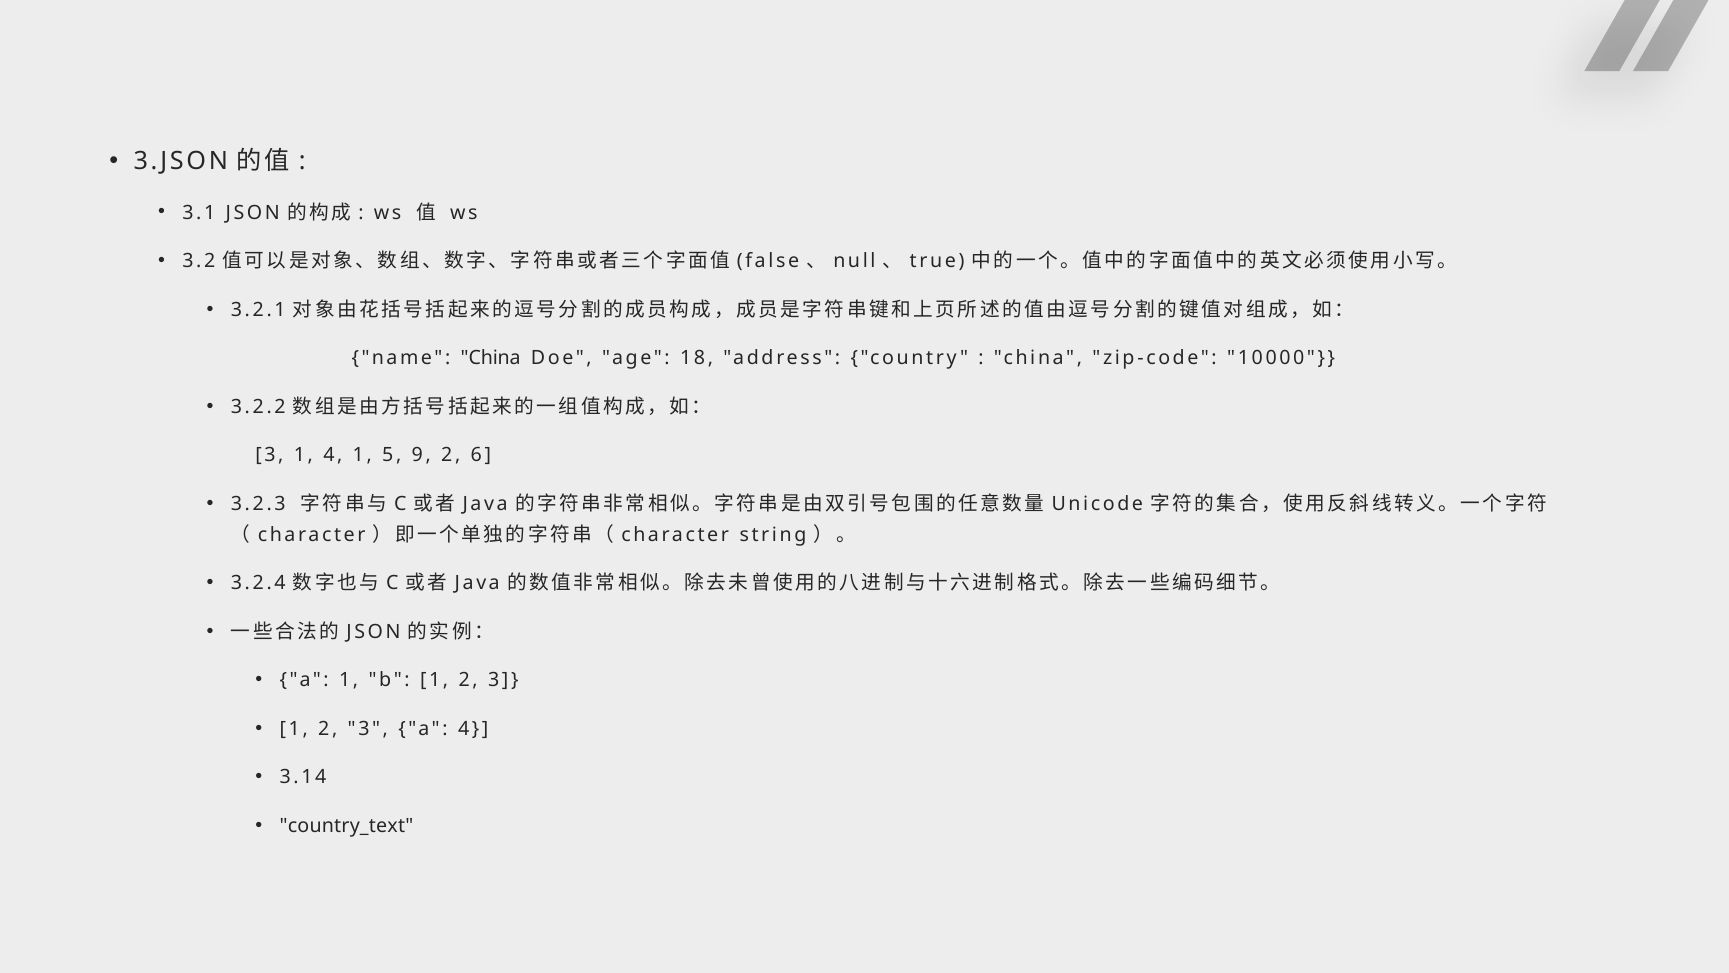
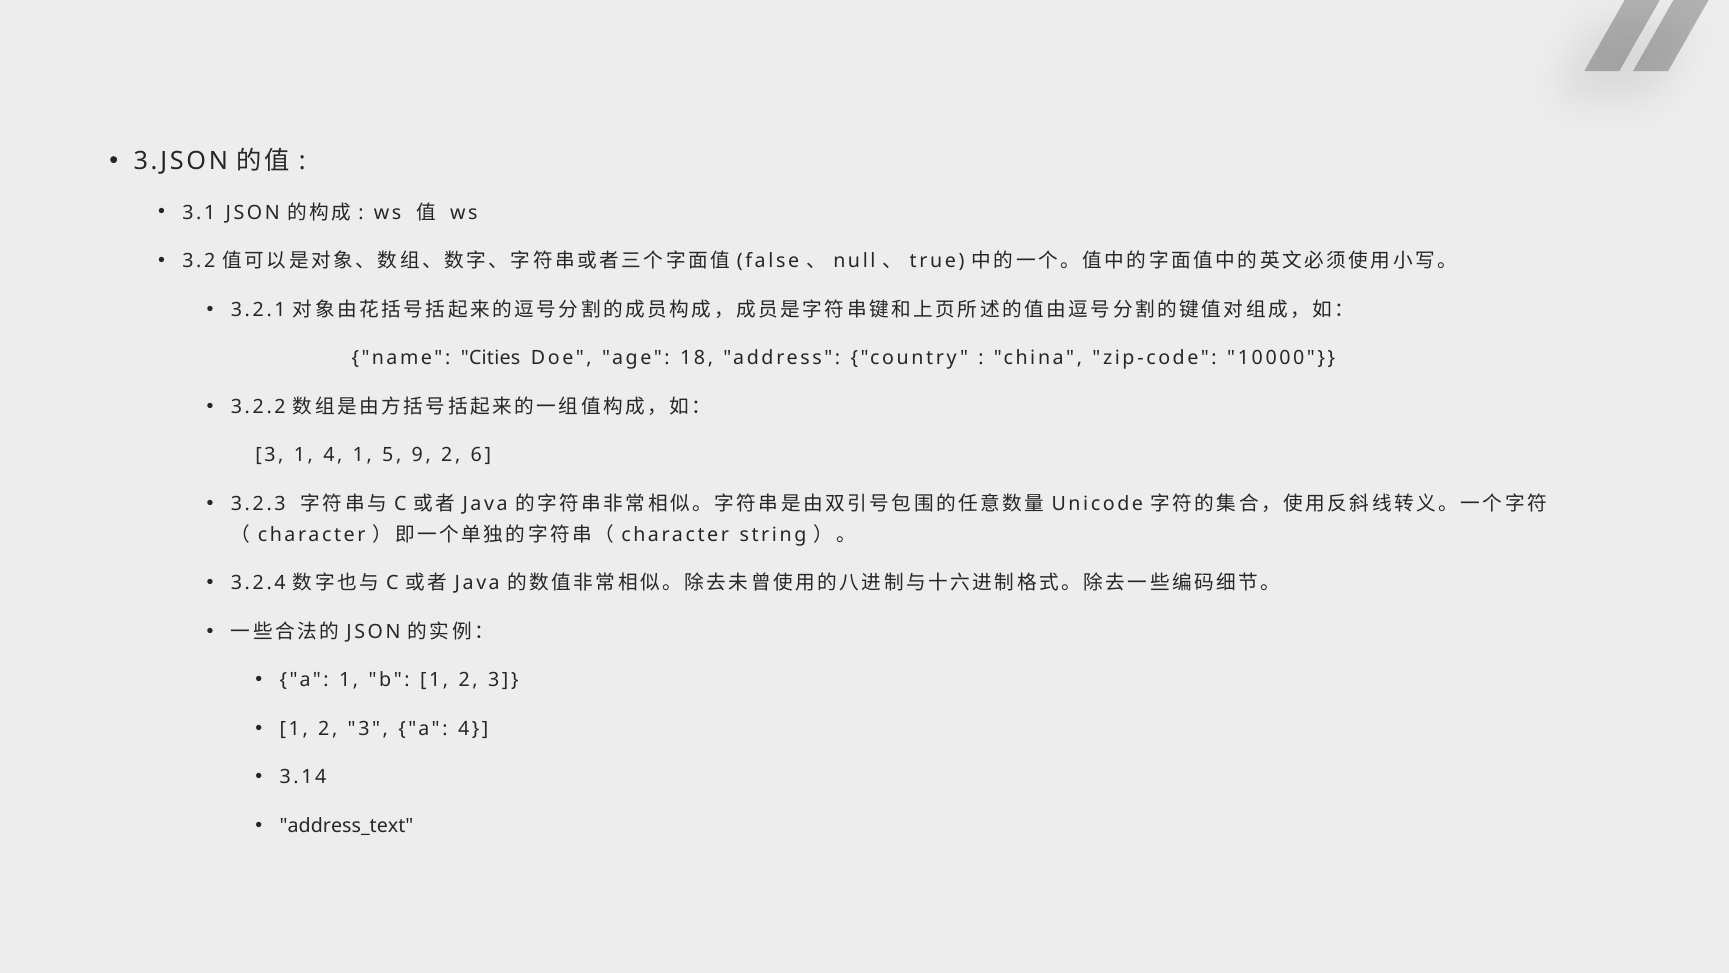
name China: China -> Cities
country_text: country_text -> address_text
